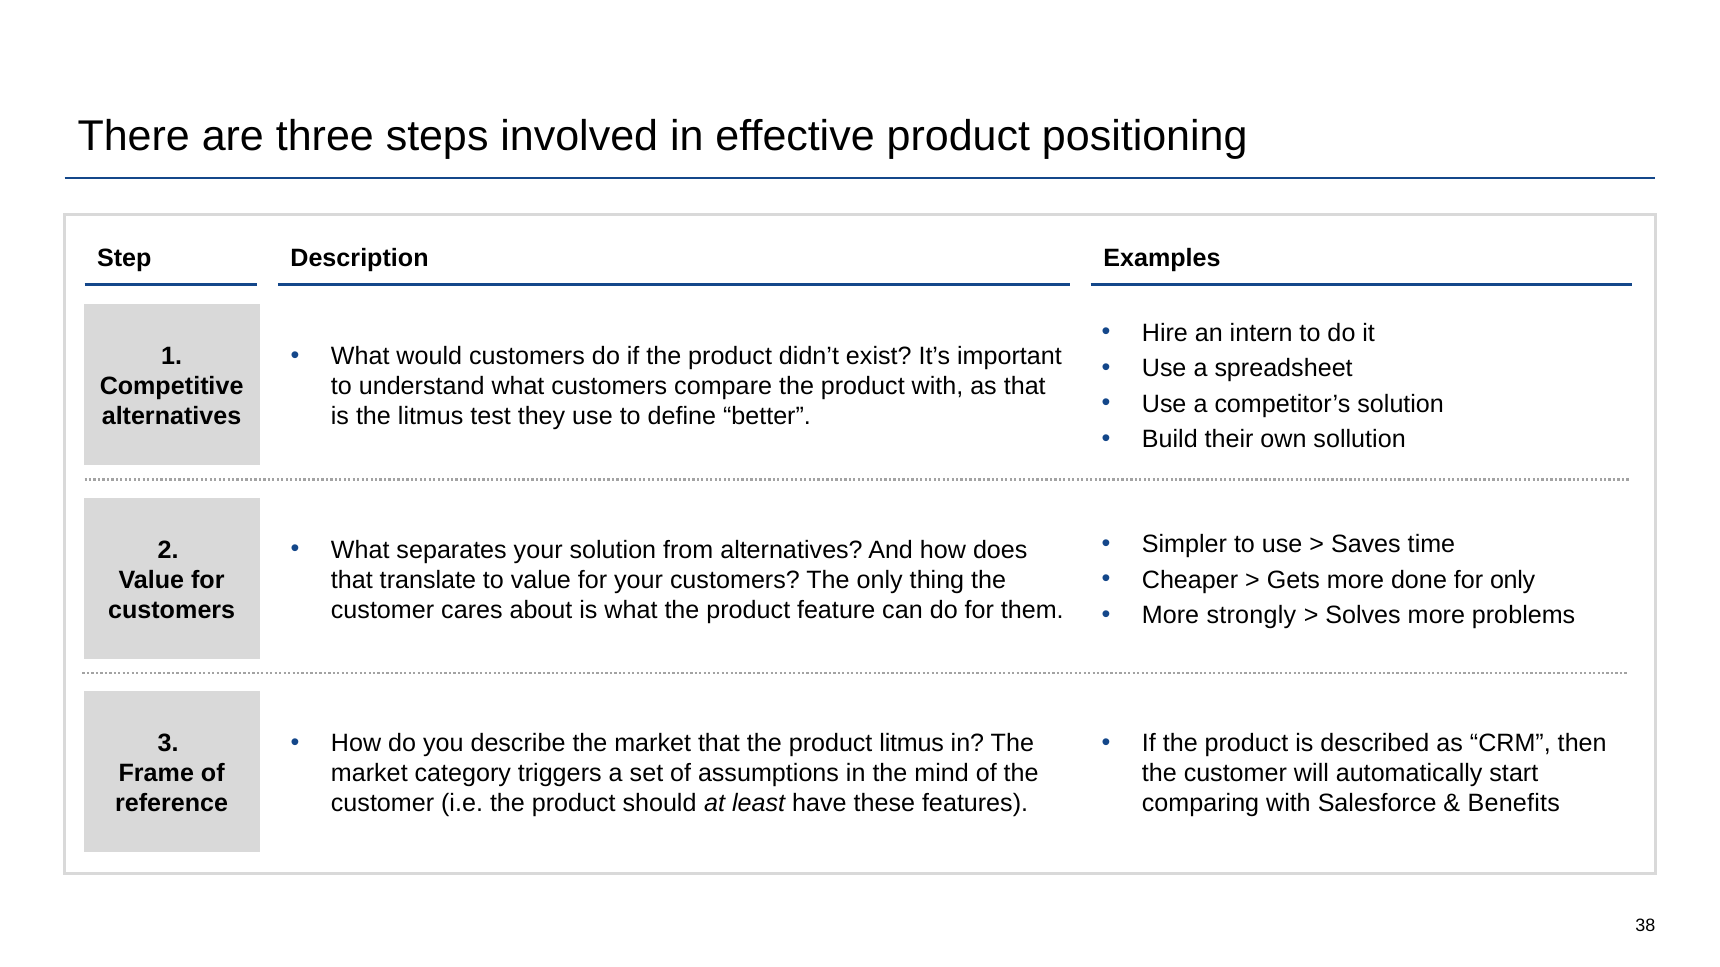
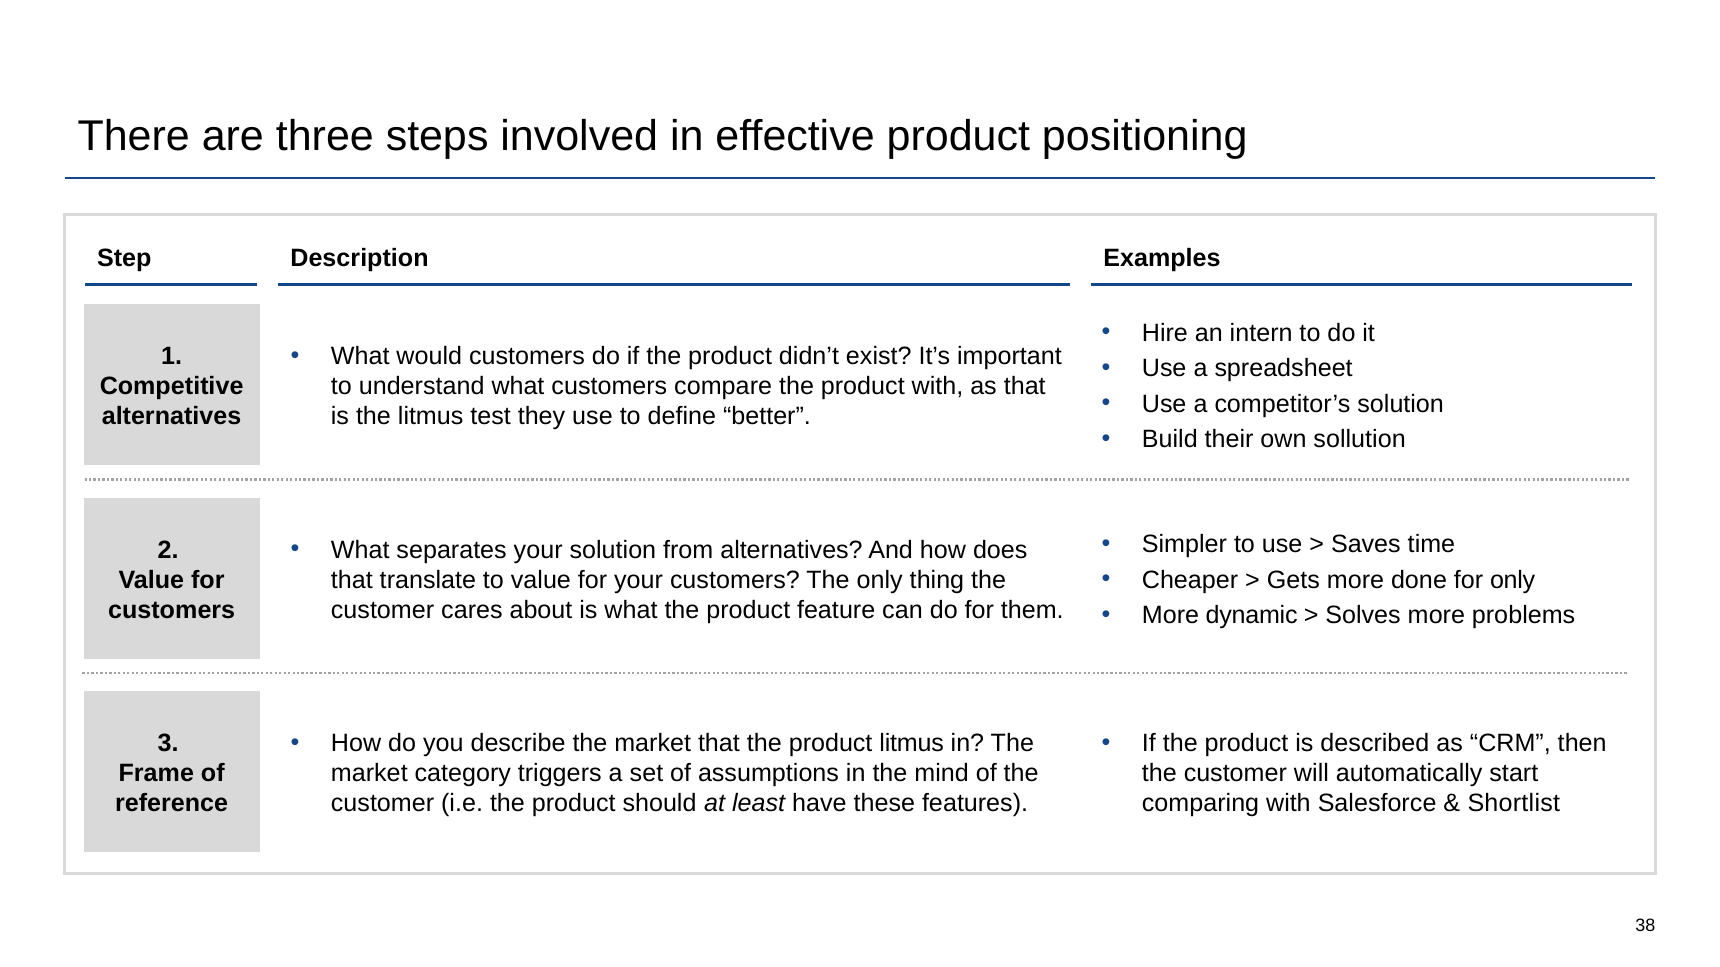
strongly: strongly -> dynamic
Benefits: Benefits -> Shortlist
